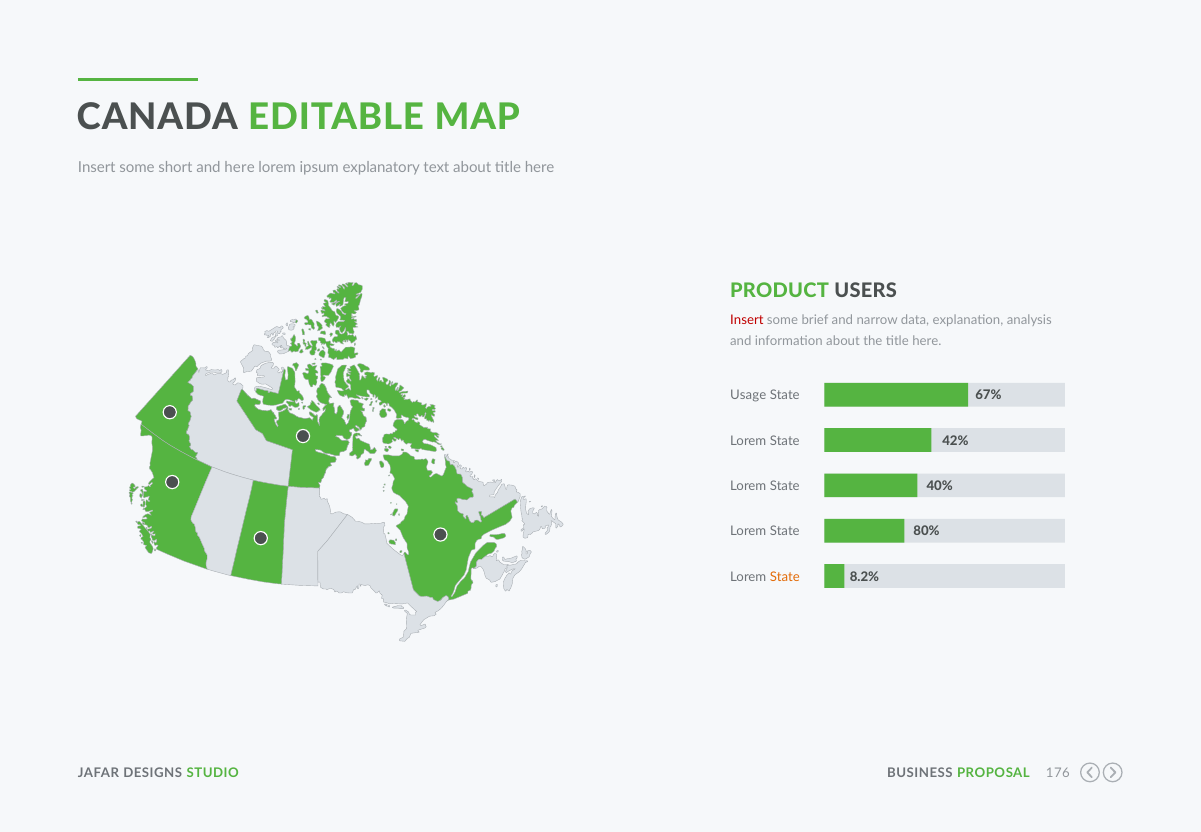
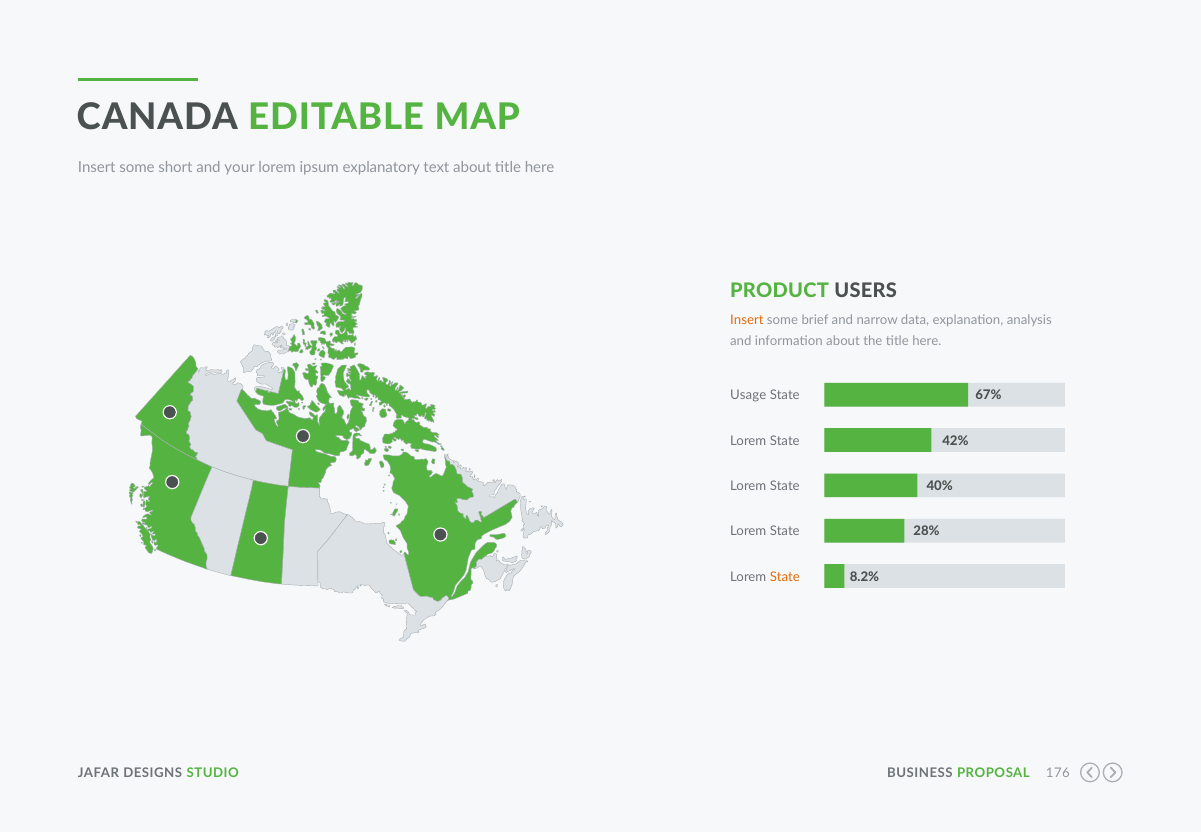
and here: here -> your
Insert at (747, 320) colour: red -> orange
80%: 80% -> 28%
